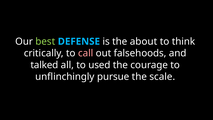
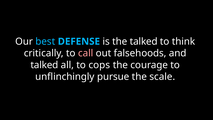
best colour: light green -> light blue
the about: about -> talked
used: used -> cops
